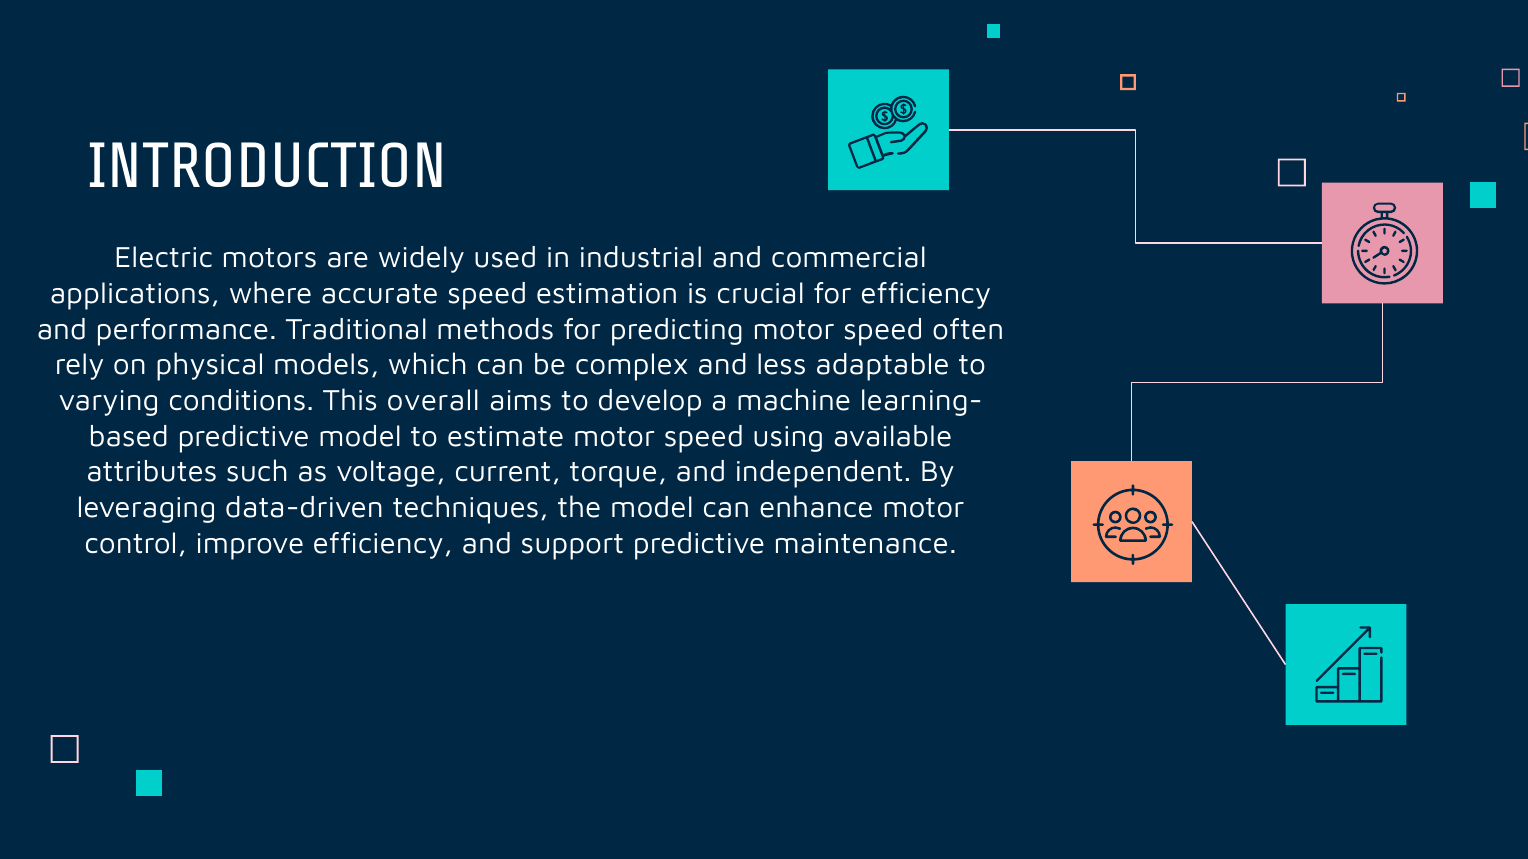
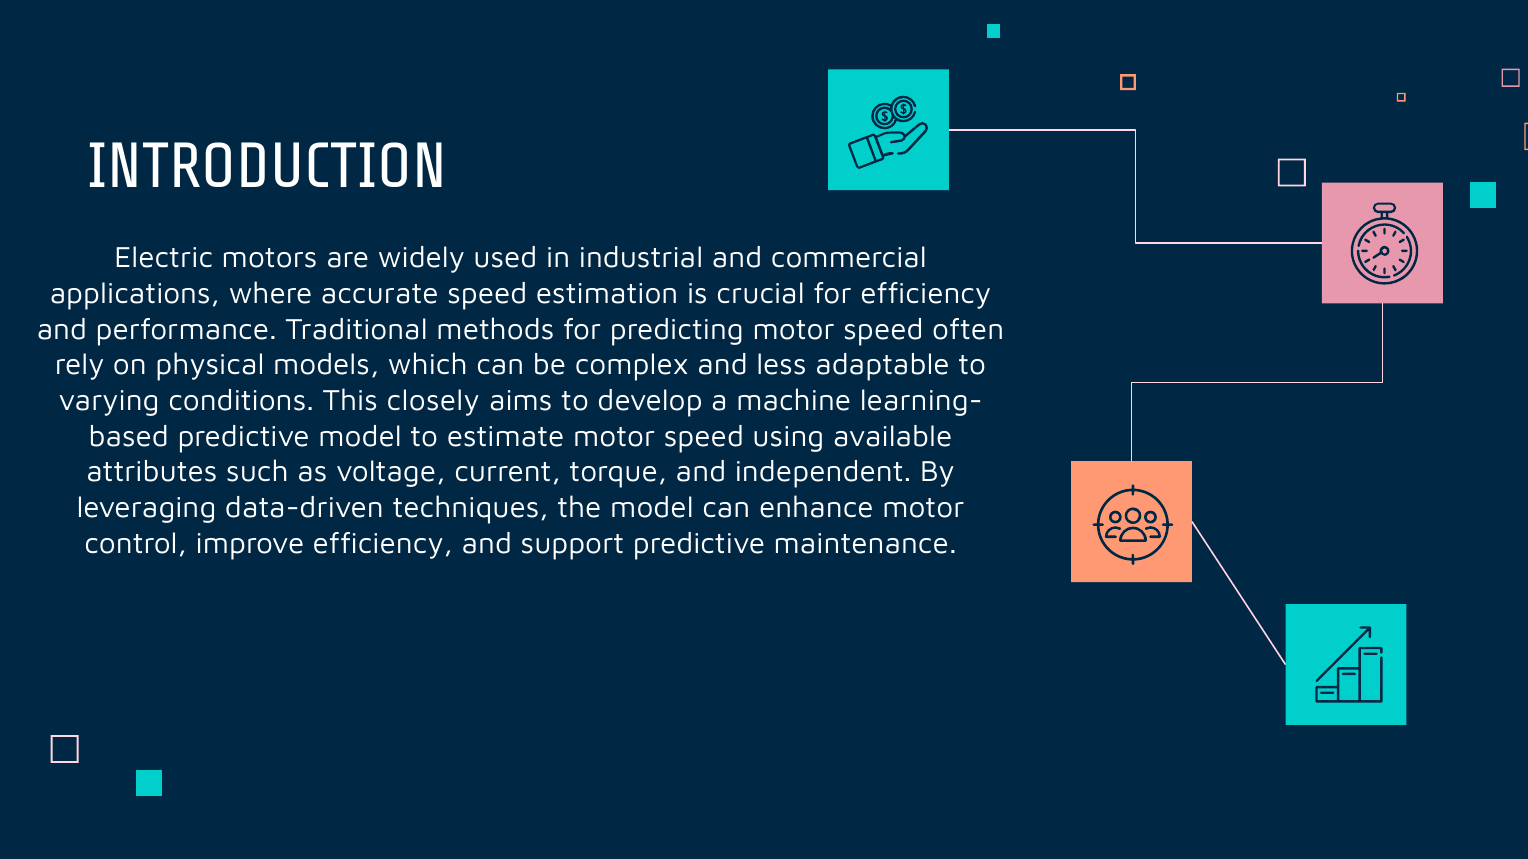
overall: overall -> closely
